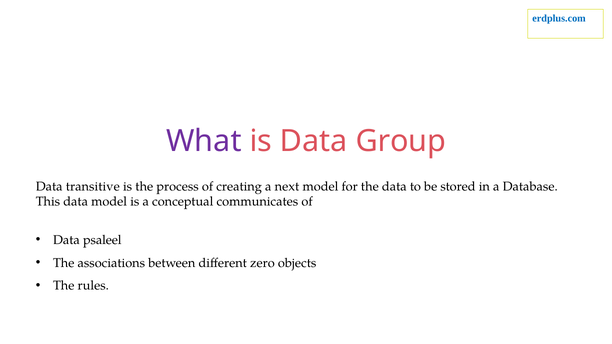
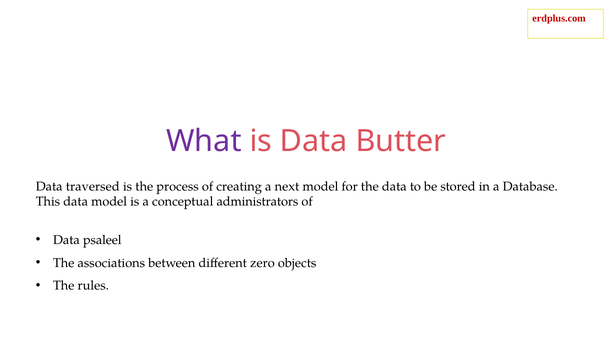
erdplus.com colour: blue -> red
Group: Group -> Butter
transitive: transitive -> traversed
communicates: communicates -> administrators
